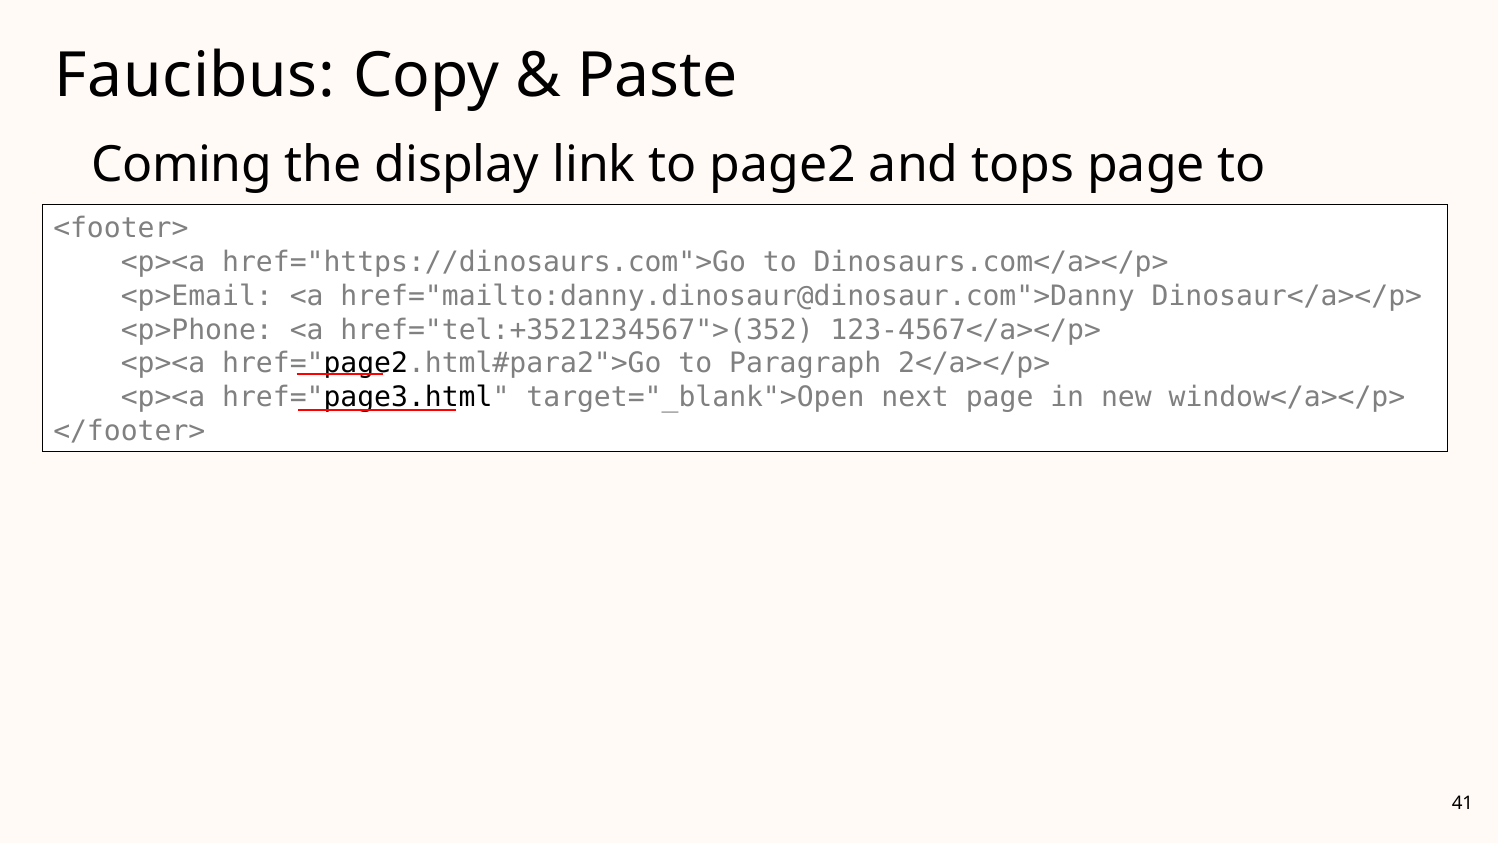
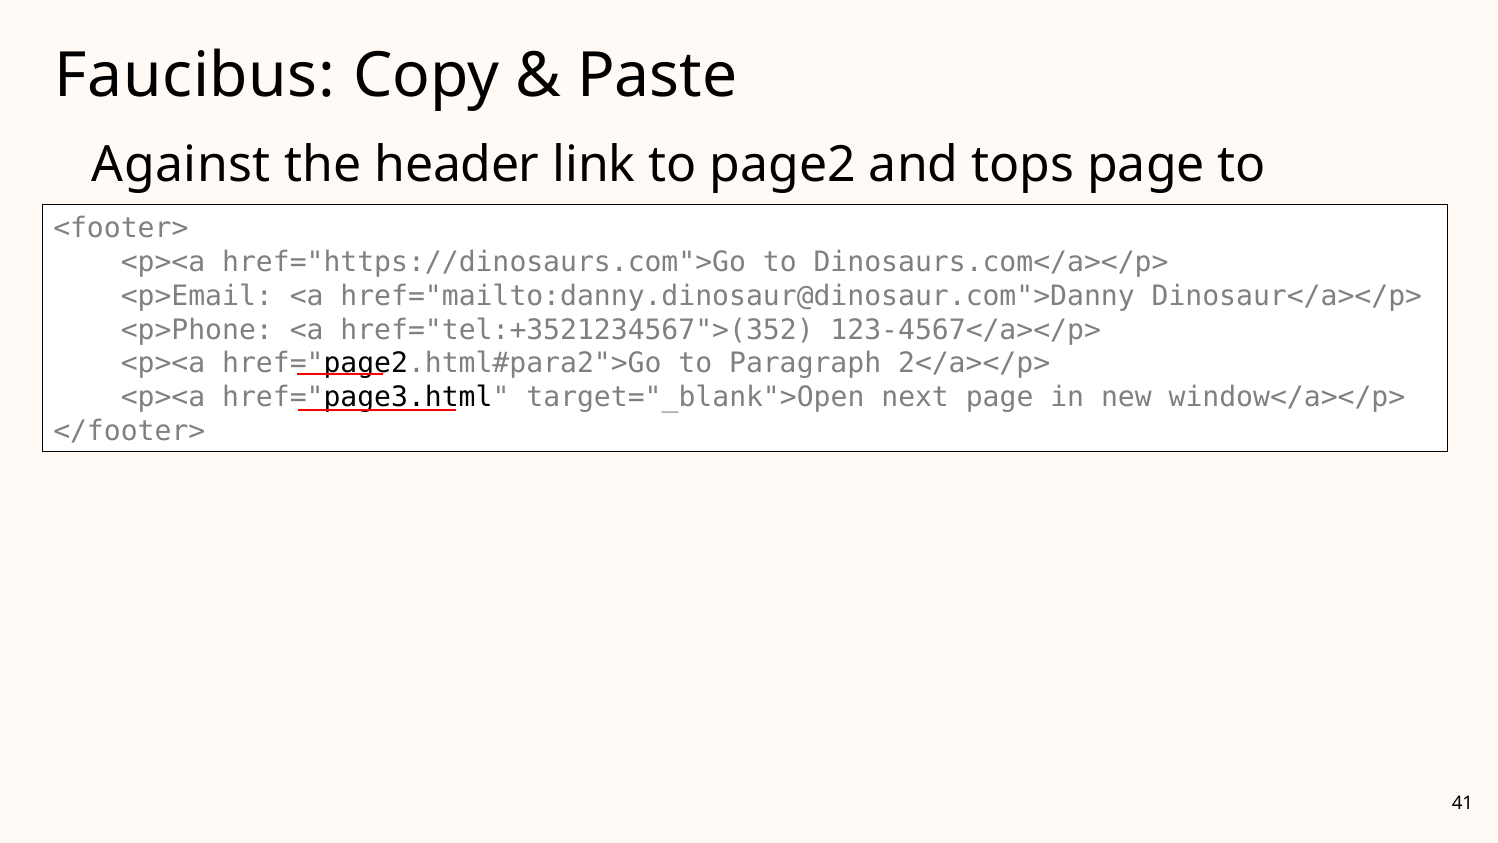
Coming: Coming -> Against
display: display -> header
